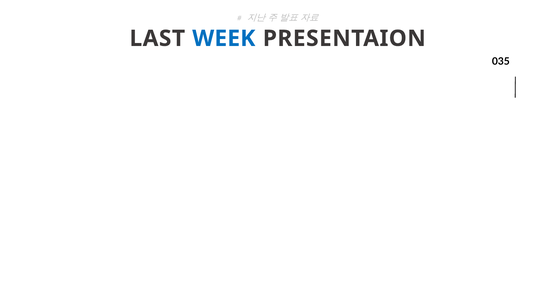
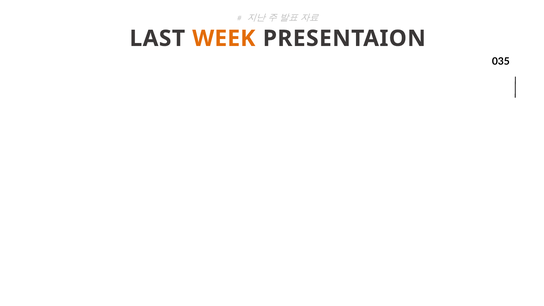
WEEK colour: blue -> orange
